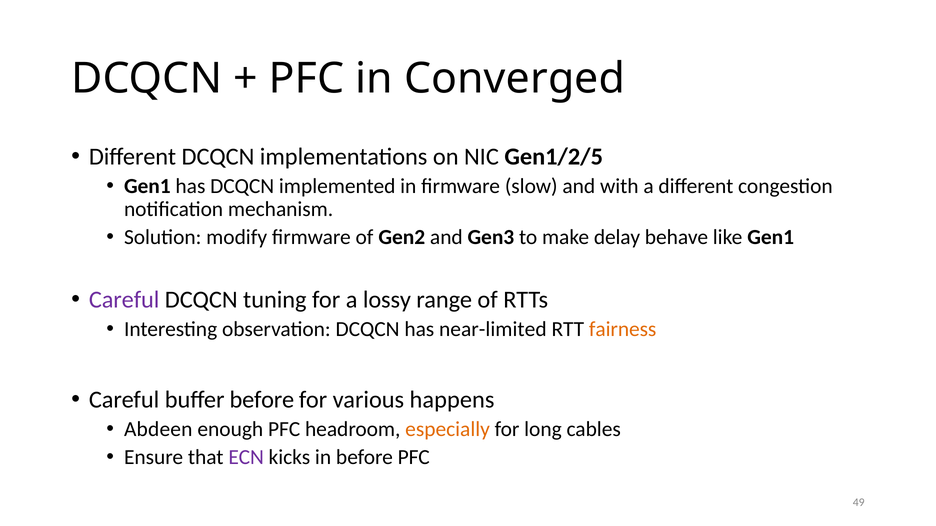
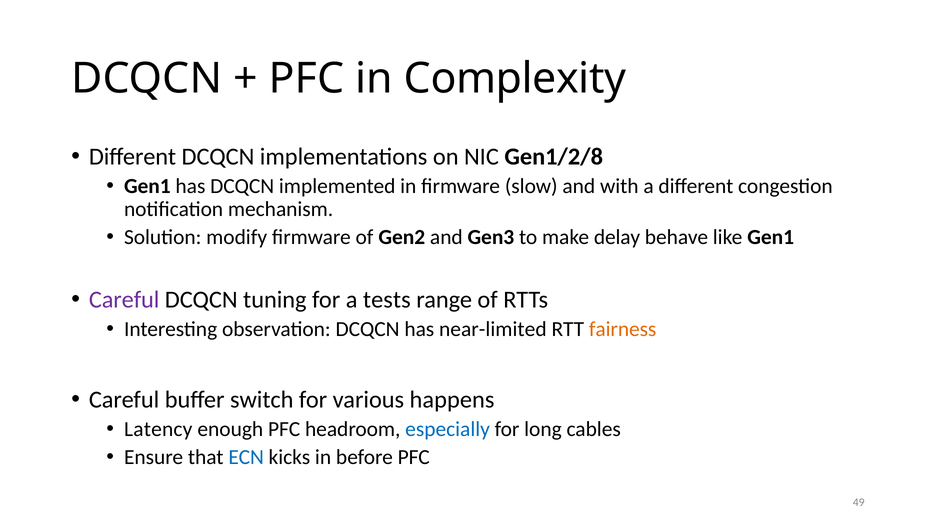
Converged: Converged -> Complexity
Gen1/2/5: Gen1/2/5 -> Gen1/2/8
lossy: lossy -> tests
buffer before: before -> switch
Abdeen: Abdeen -> Latency
especially colour: orange -> blue
ECN colour: purple -> blue
